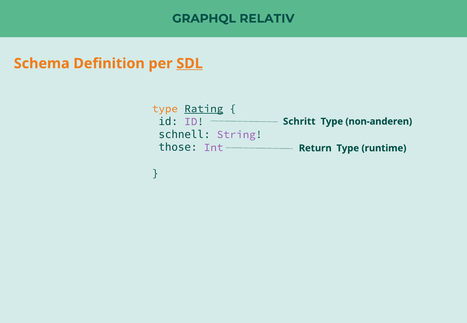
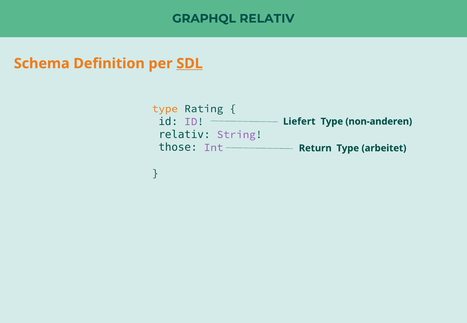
Rating underline: present -> none
Schritt: Schritt -> Liefert
schnell at (184, 135): schnell -> relativ
runtime: runtime -> arbeitet
